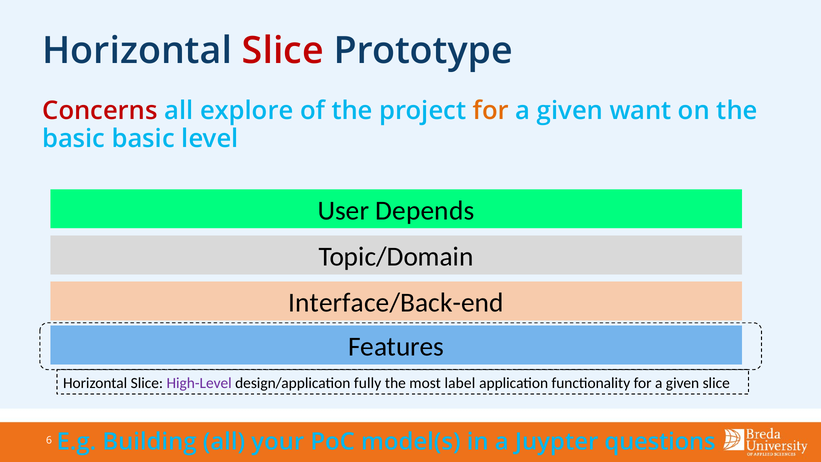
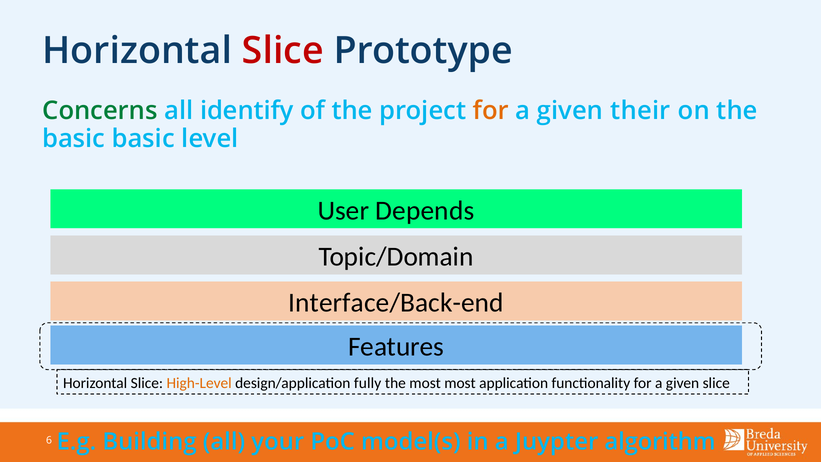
Concerns colour: red -> green
explore: explore -> identify
want: want -> their
High-Level colour: purple -> orange
most label: label -> most
questions: questions -> algorithm
